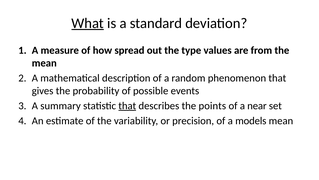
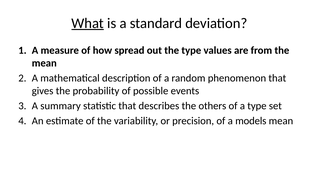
that at (127, 105) underline: present -> none
points: points -> others
a near: near -> type
